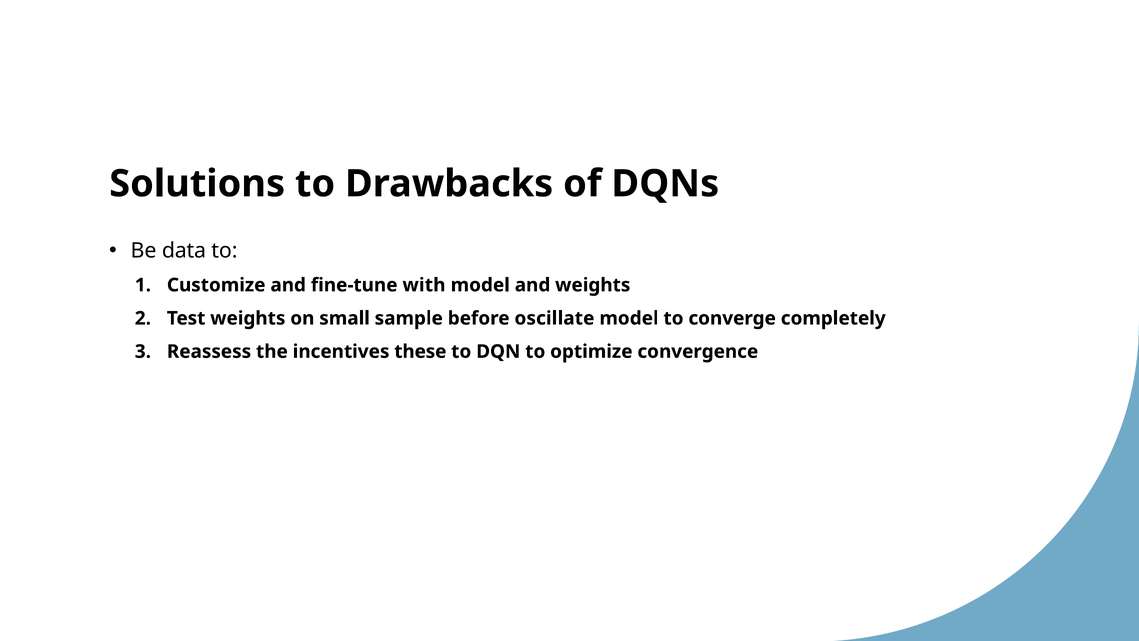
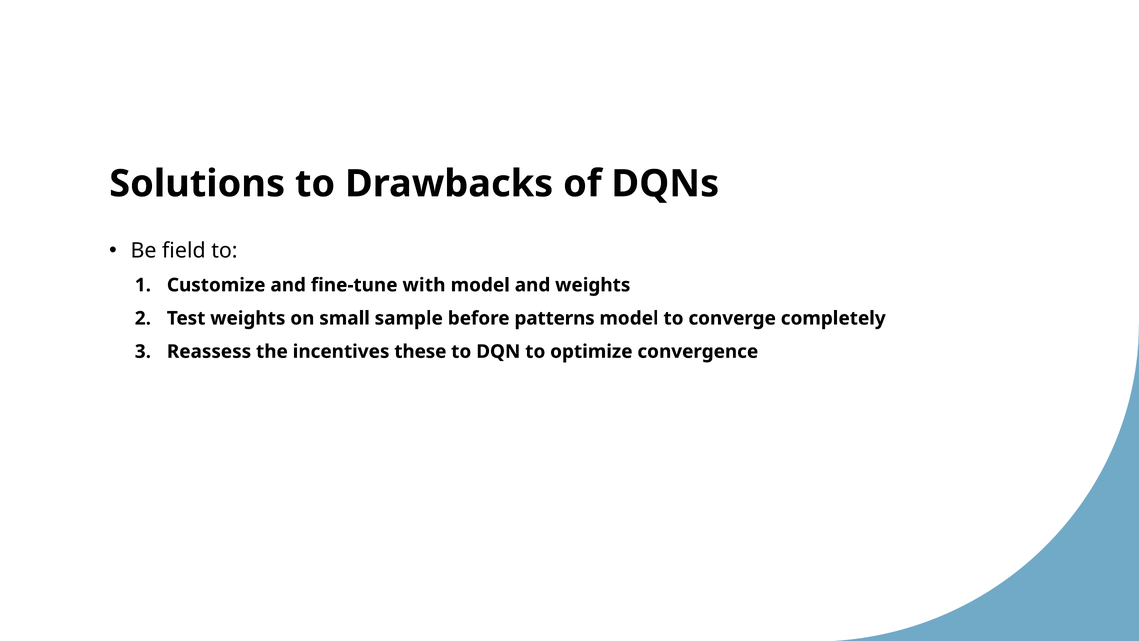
data: data -> field
oscillate: oscillate -> patterns
